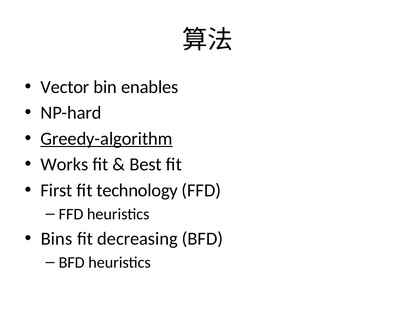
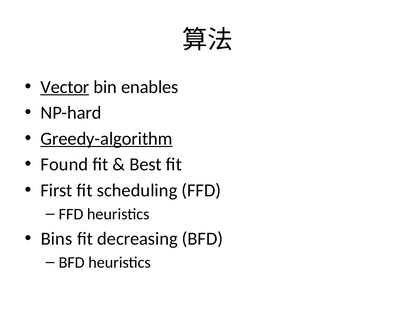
Vector underline: none -> present
Works: Works -> Found
technology: technology -> scheduling
